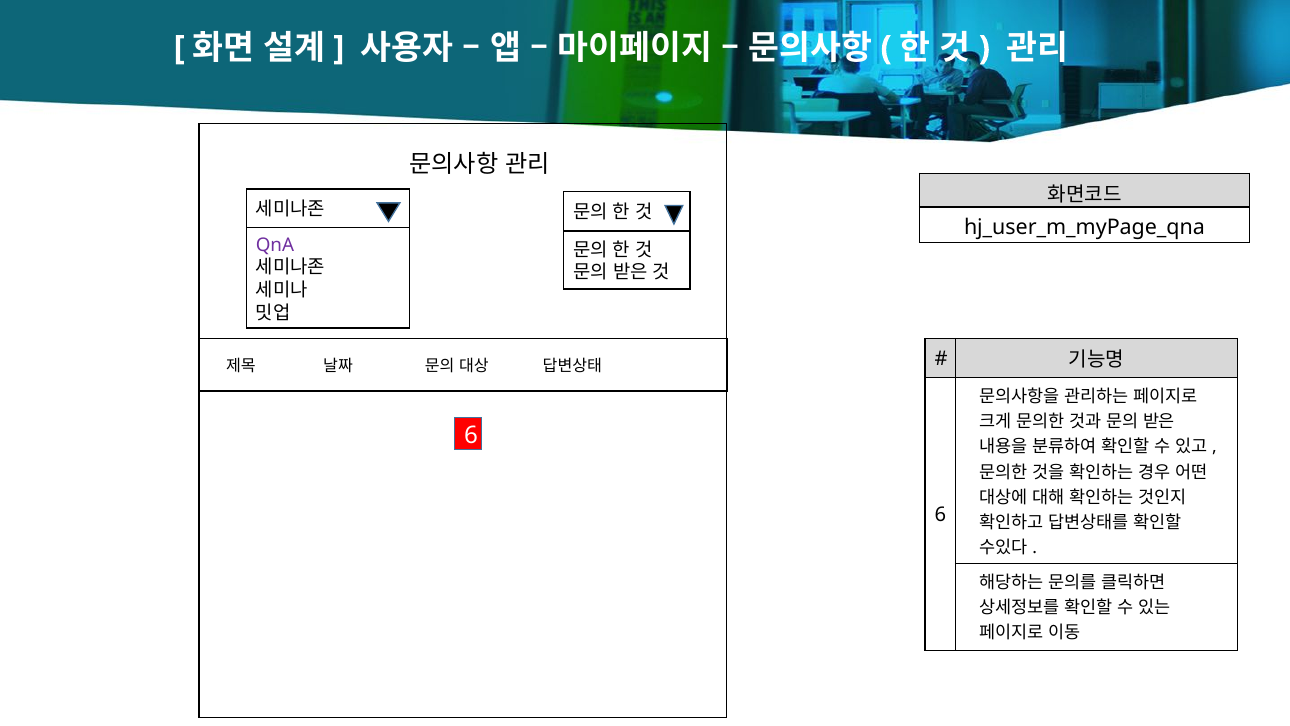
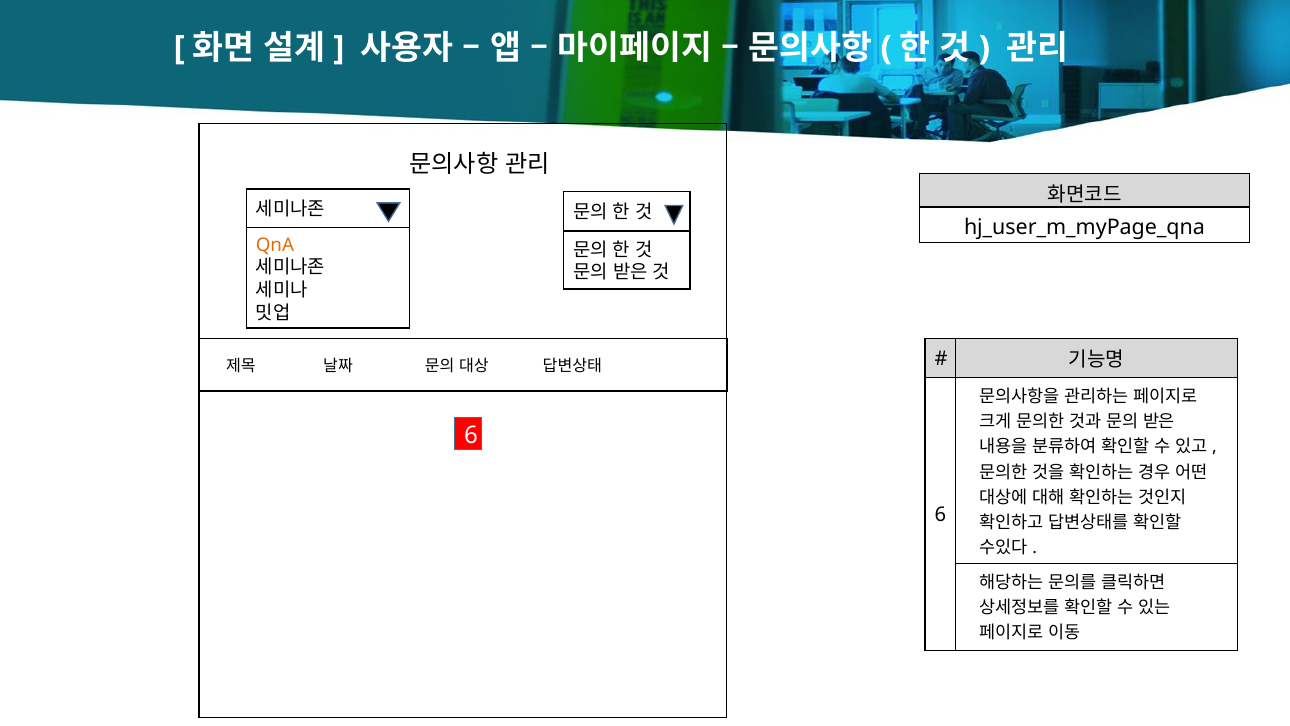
QnA colour: purple -> orange
